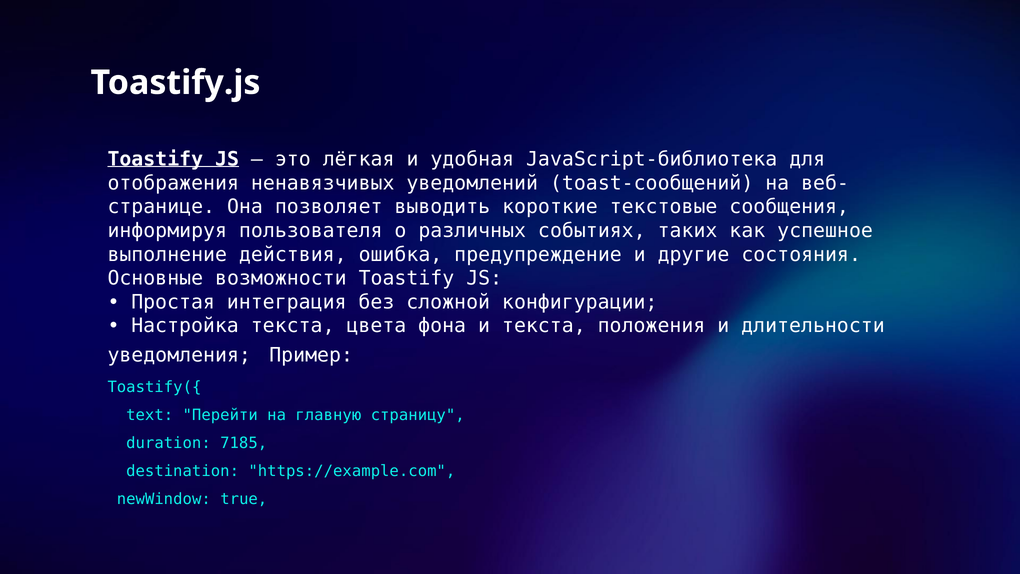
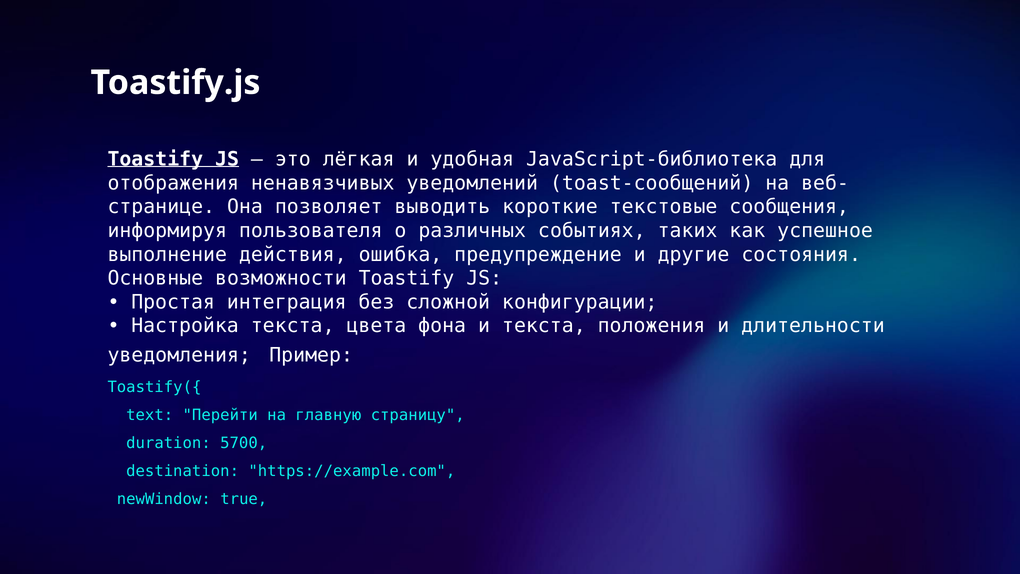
7185: 7185 -> 5700
